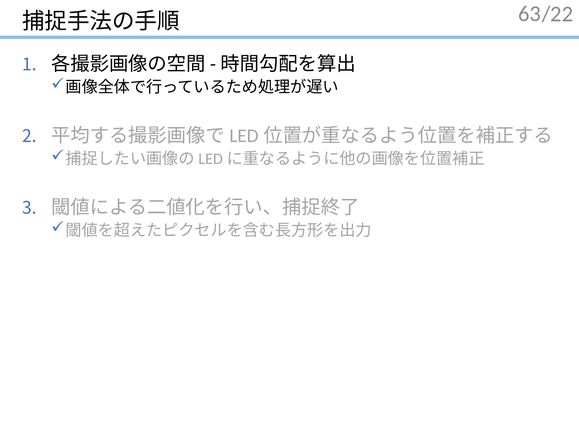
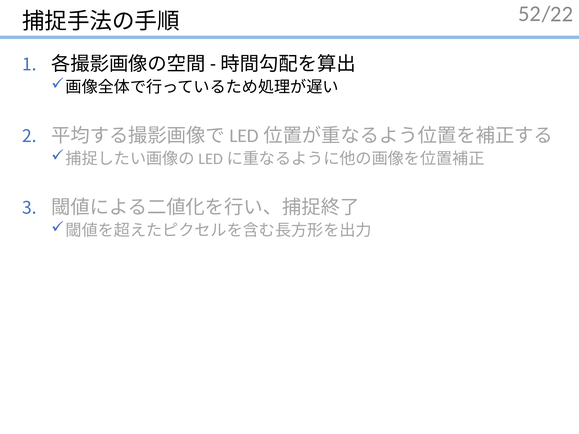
63: 63 -> 52
